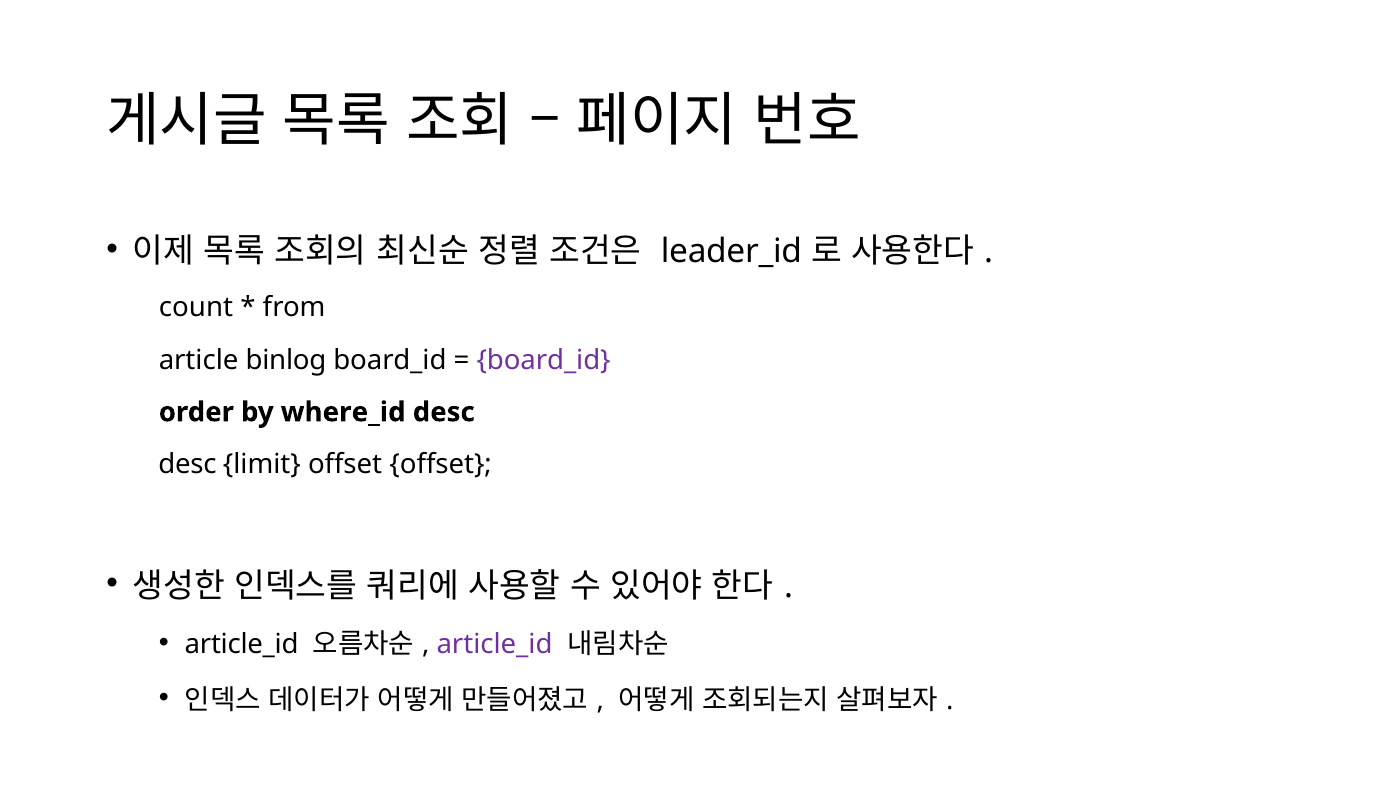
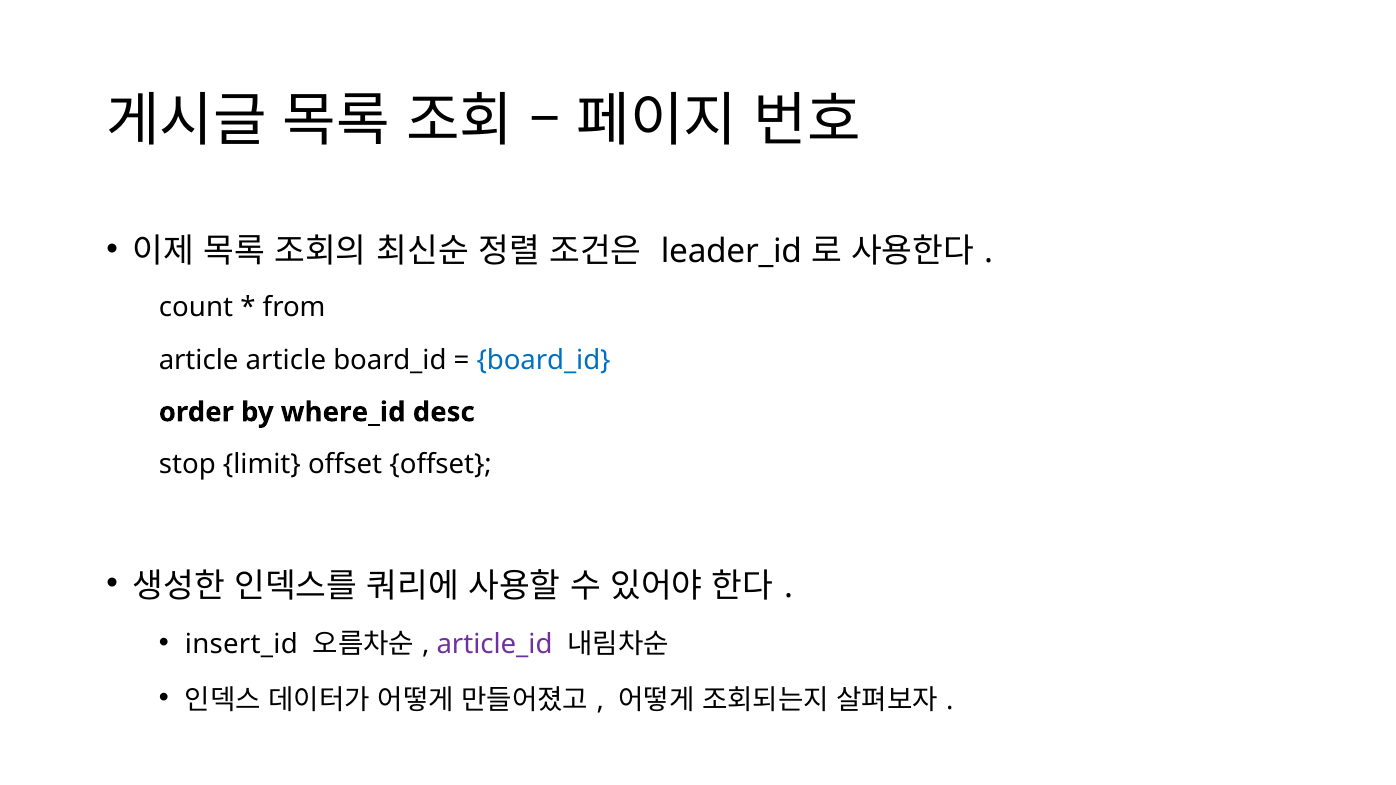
article binlog: binlog -> article
board_id at (544, 360) colour: purple -> blue
desc at (187, 465): desc -> stop
article_id at (242, 645): article_id -> insert_id
